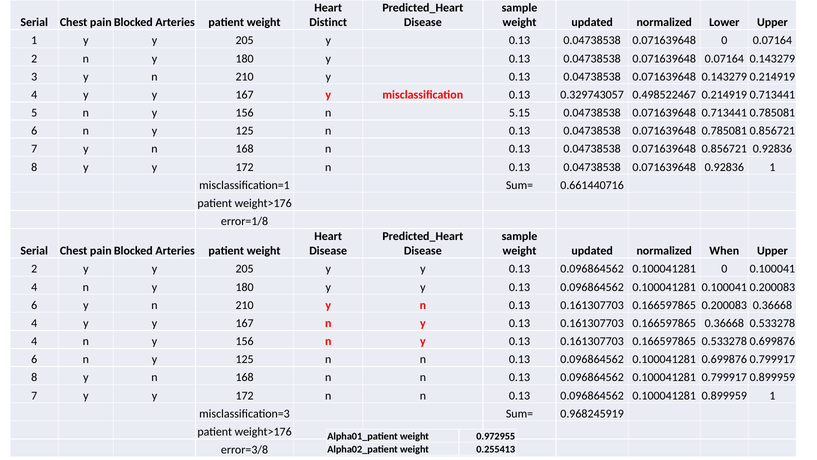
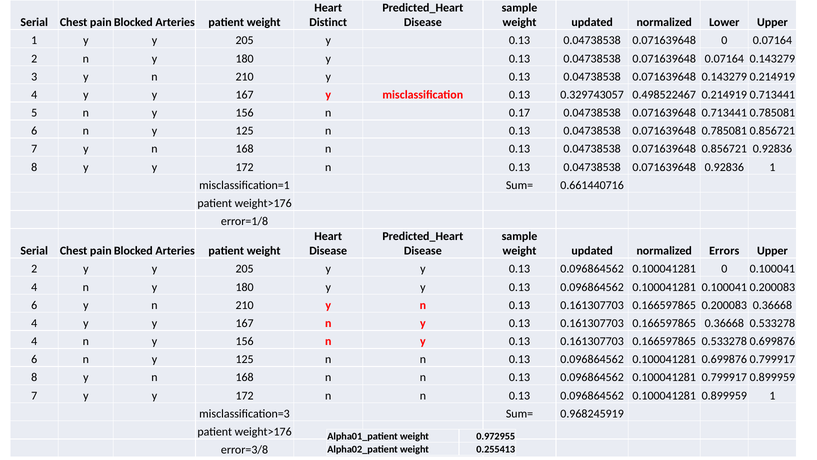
5.15: 5.15 -> 0.17
When: When -> Errors
